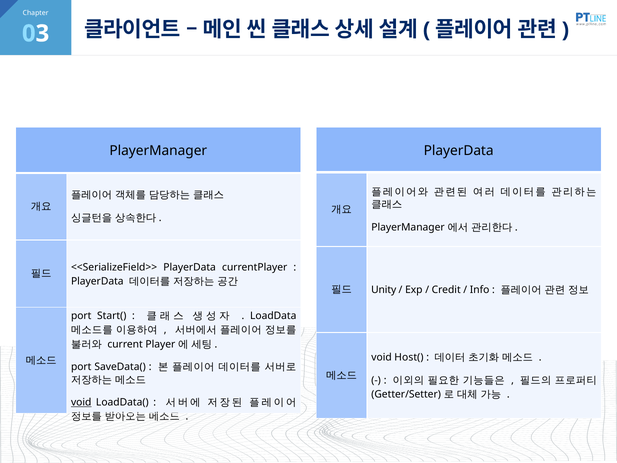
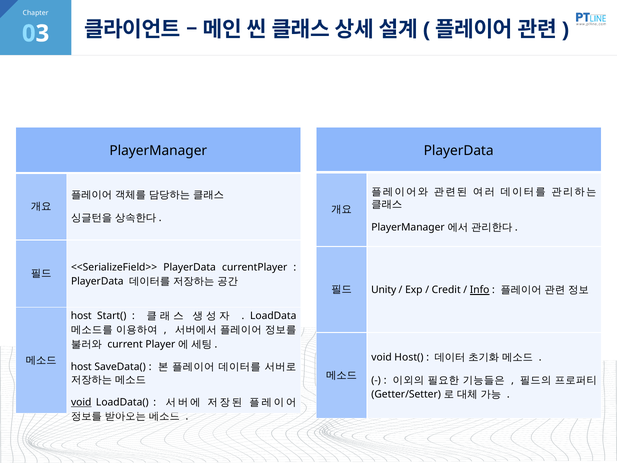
Info underline: none -> present
port at (81, 316): port -> host
port at (81, 367): port -> host
